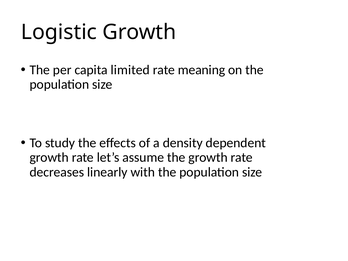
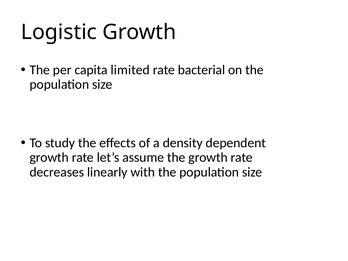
meaning: meaning -> bacterial
